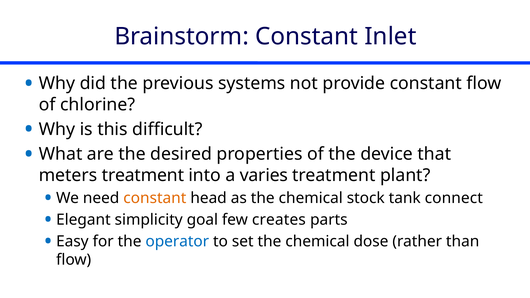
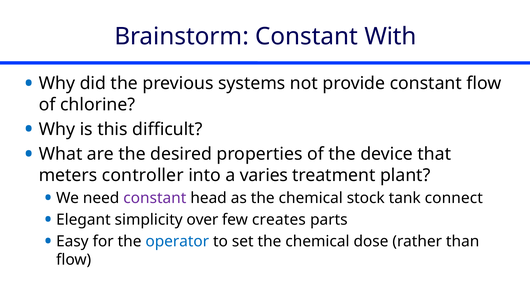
Inlet: Inlet -> With
meters treatment: treatment -> controller
constant at (155, 198) colour: orange -> purple
goal: goal -> over
